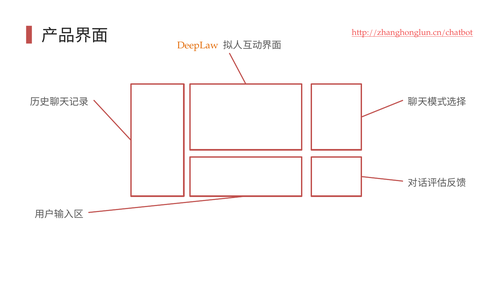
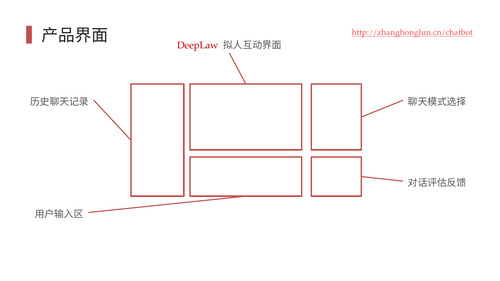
DeepLaw colour: orange -> red
